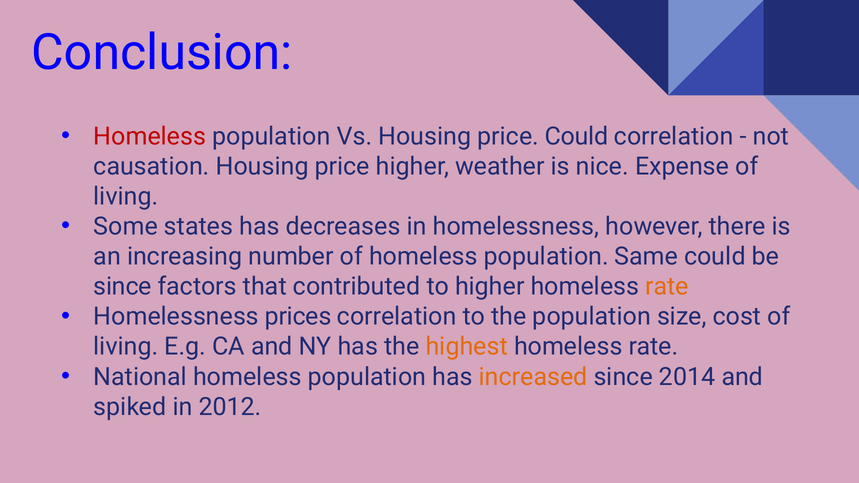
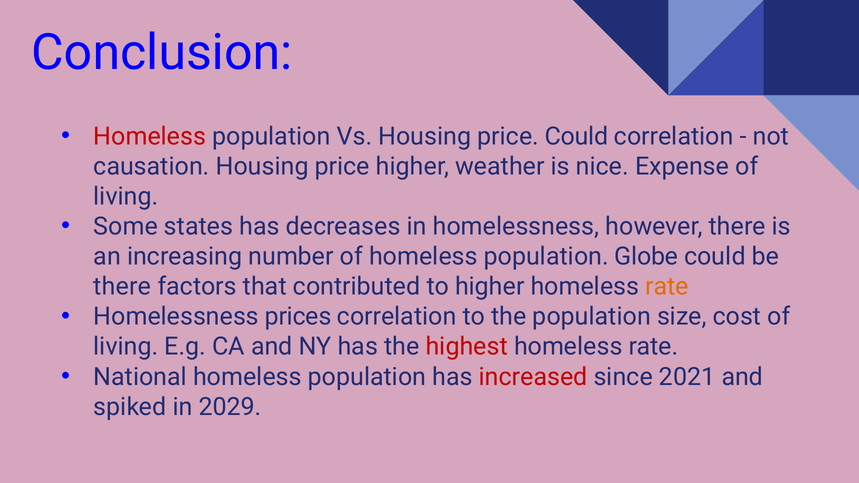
Same: Same -> Globe
since at (123, 287): since -> there
highest colour: orange -> red
increased colour: orange -> red
2014: 2014 -> 2021
2012: 2012 -> 2029
